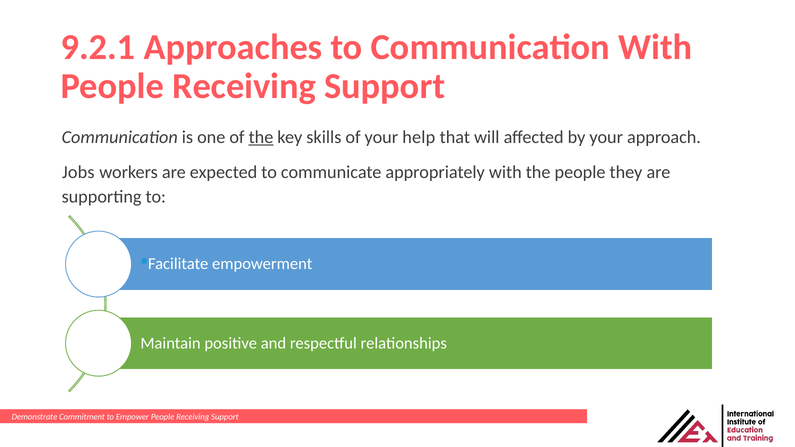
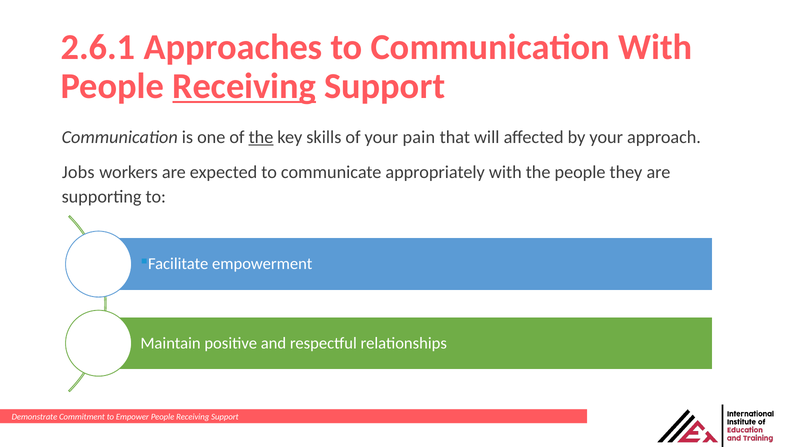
9.2.1: 9.2.1 -> 2.6.1
Receiving at (244, 86) underline: none -> present
help: help -> pain
